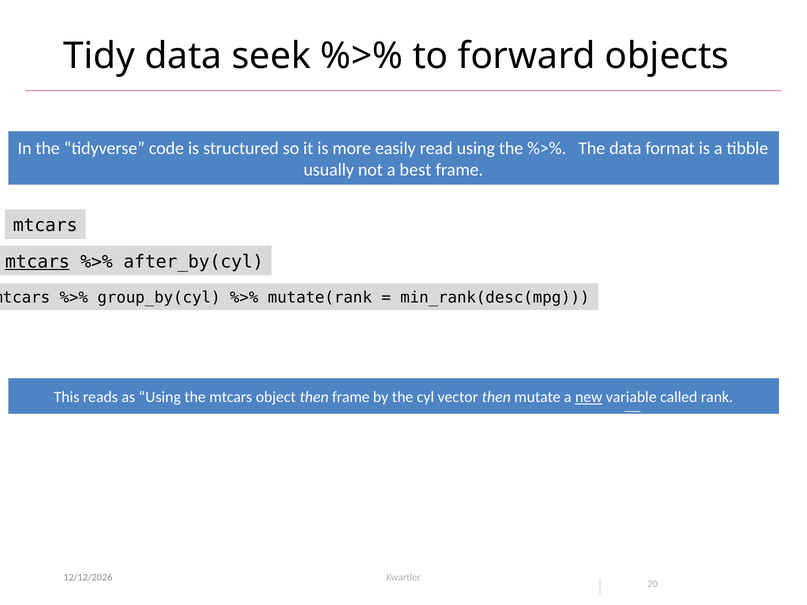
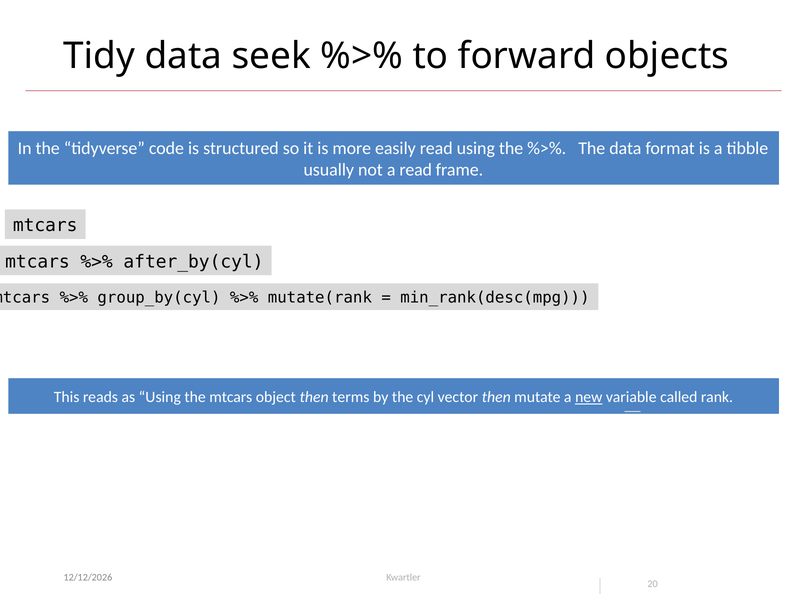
a best: best -> read
mtcars at (37, 262) underline: present -> none
then frame: frame -> terms
